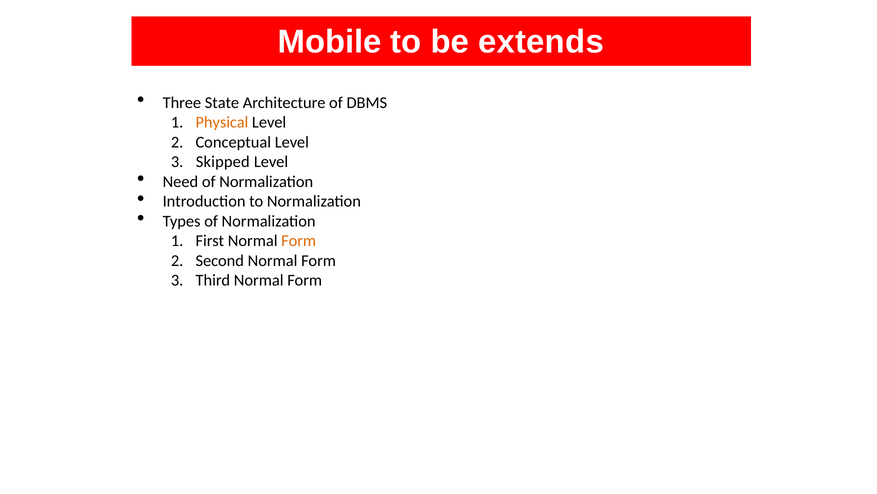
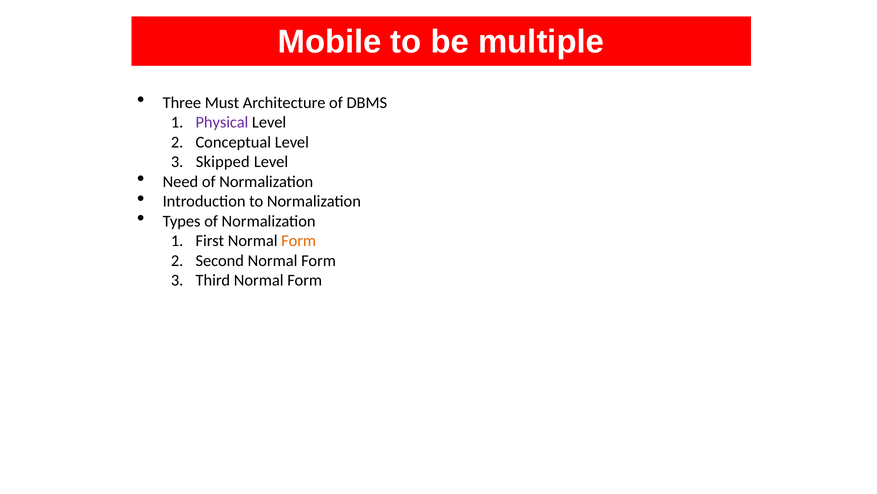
extends: extends -> multiple
State: State -> Must
Physical colour: orange -> purple
